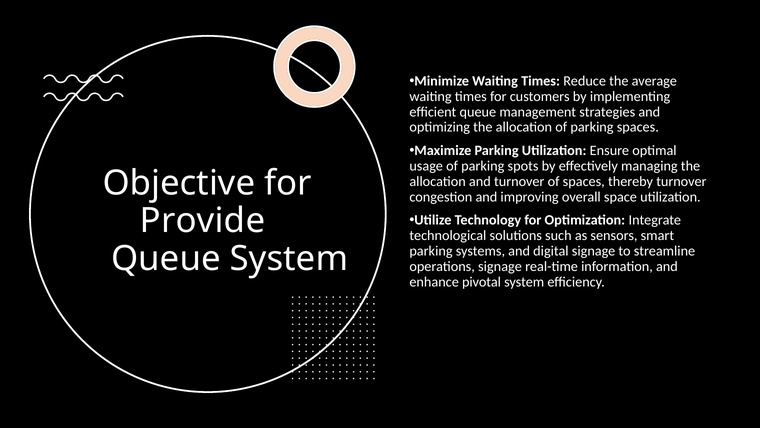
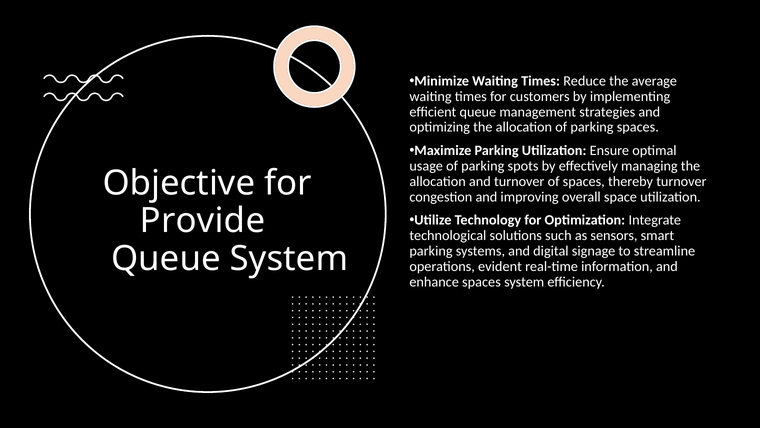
operations signage: signage -> evident
enhance pivotal: pivotal -> spaces
